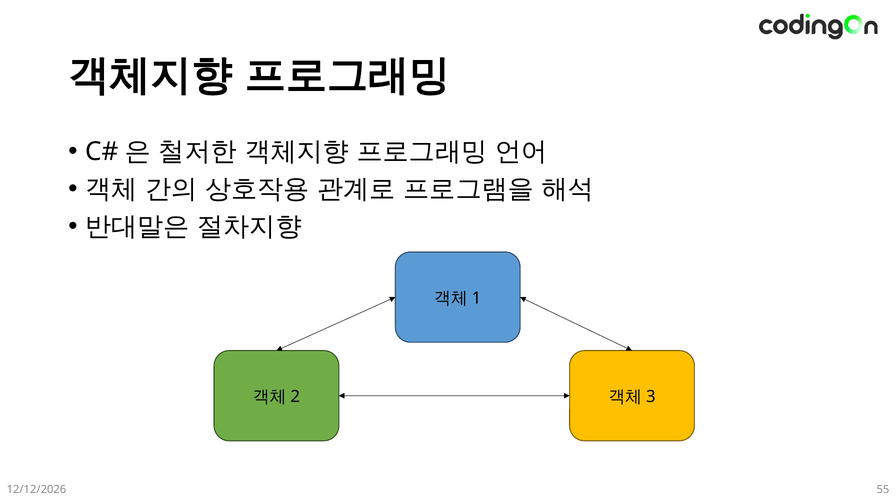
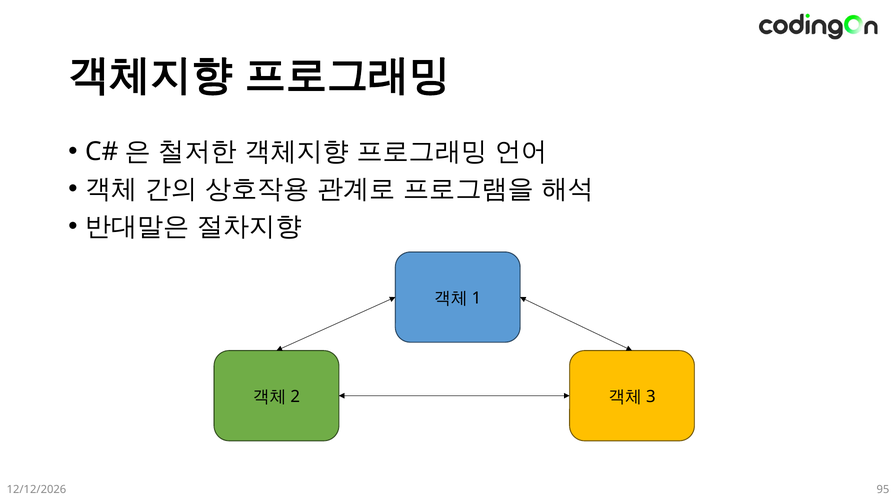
55: 55 -> 95
